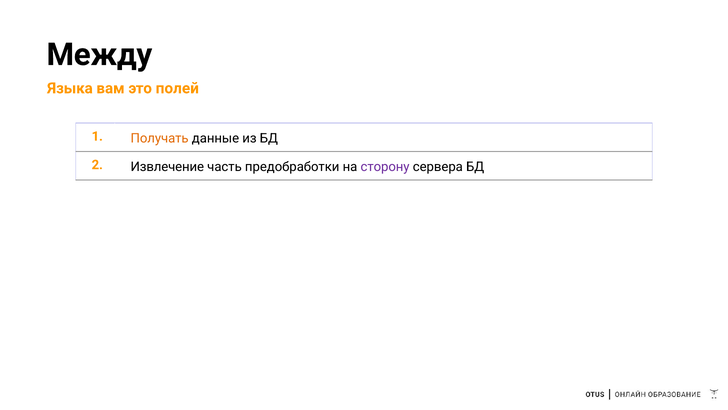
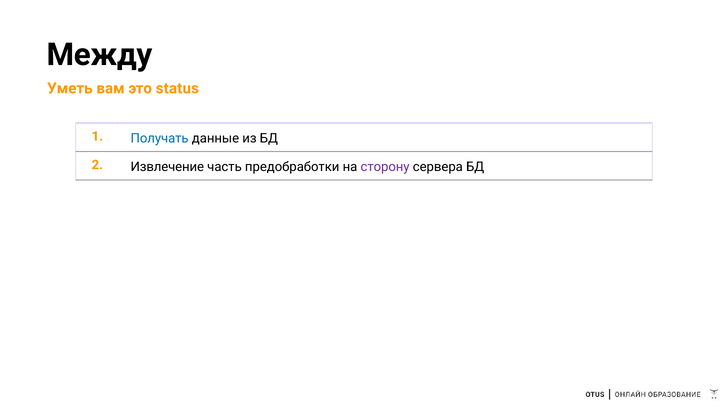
Языка: Языка -> Уметь
полей: полей -> status
Получать colour: orange -> blue
